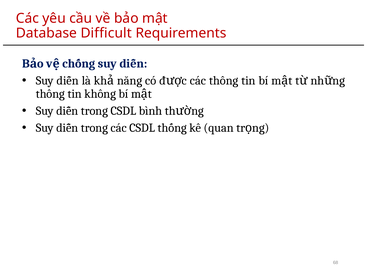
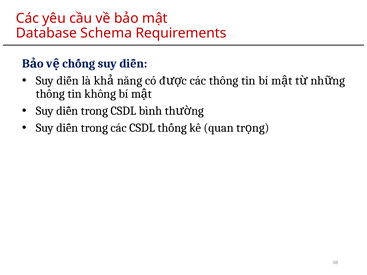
Difficult: Difficult -> Schema
